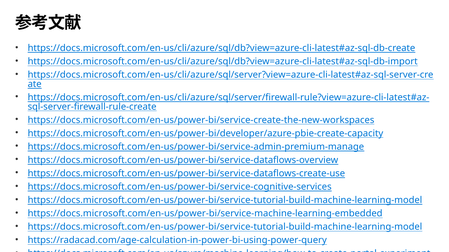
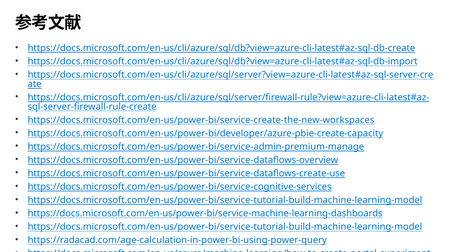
https://docs.microsoft.com/en-us/power-bi/service-machine-learning-embedded: https://docs.microsoft.com/en-us/power-bi/service-machine-learning-embedded -> https://docs.microsoft.com/en-us/power-bi/service-machine-learning-dashboards
